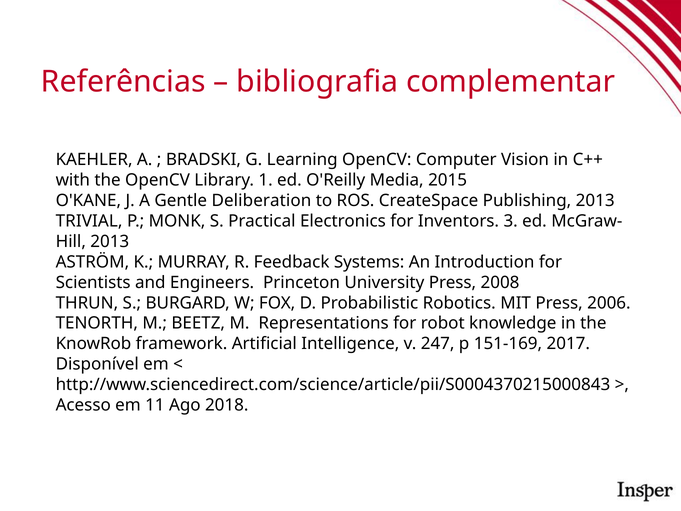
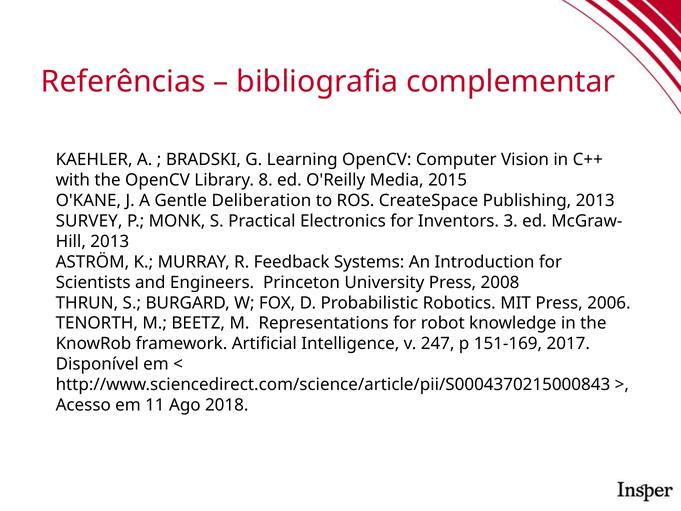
1: 1 -> 8
TRIVIAL: TRIVIAL -> SURVEY
